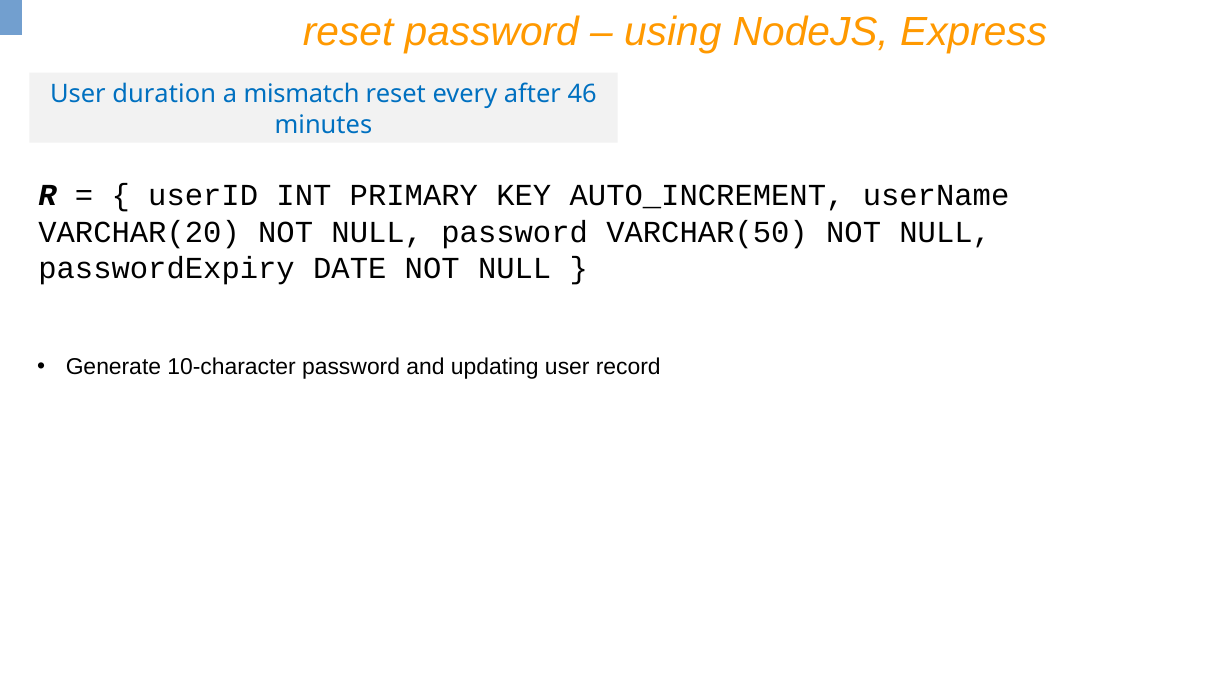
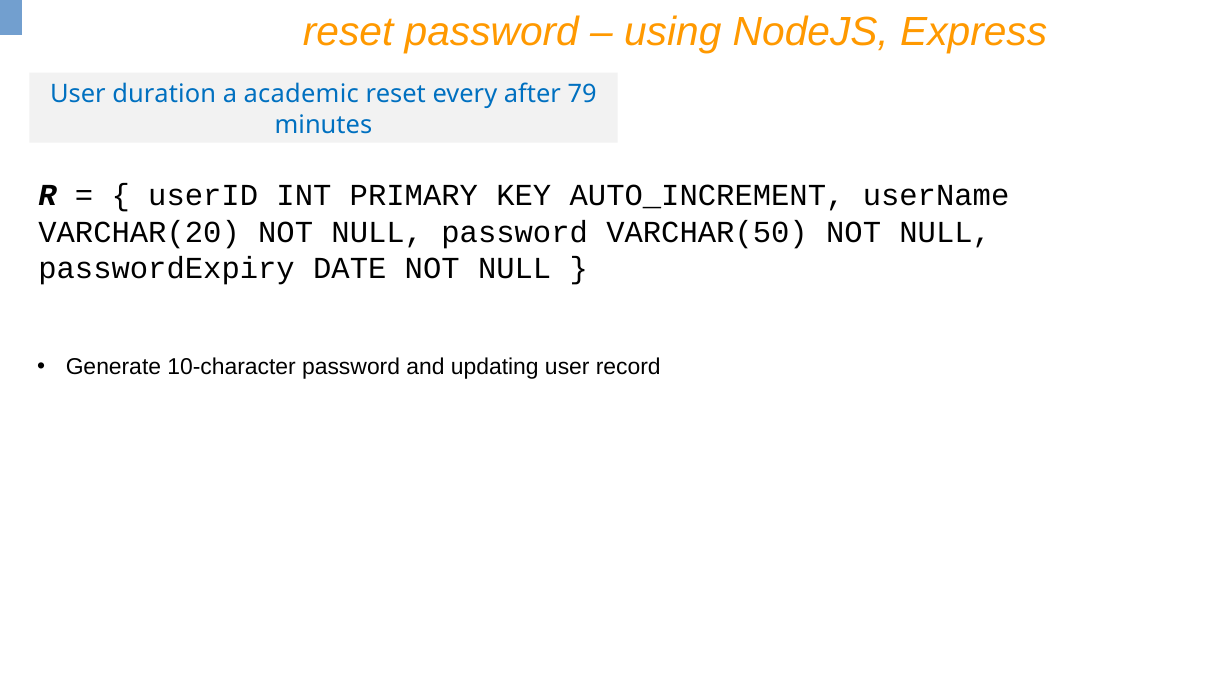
mismatch: mismatch -> academic
46: 46 -> 79
